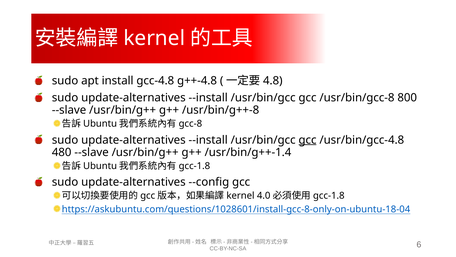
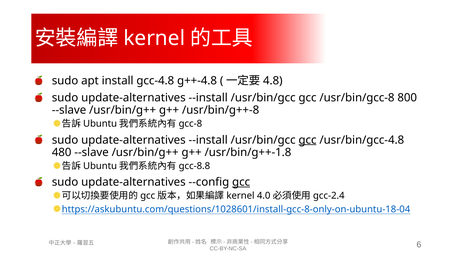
/usr/bin/g++-1.4: /usr/bin/g++-1.4 -> /usr/bin/g++-1.8
gcc-1.8 at (194, 166): gcc-1.8 -> gcc-8.8
gcc at (241, 182) underline: none -> present
gcc-1.8 at (329, 195): gcc-1.8 -> gcc-2.4
